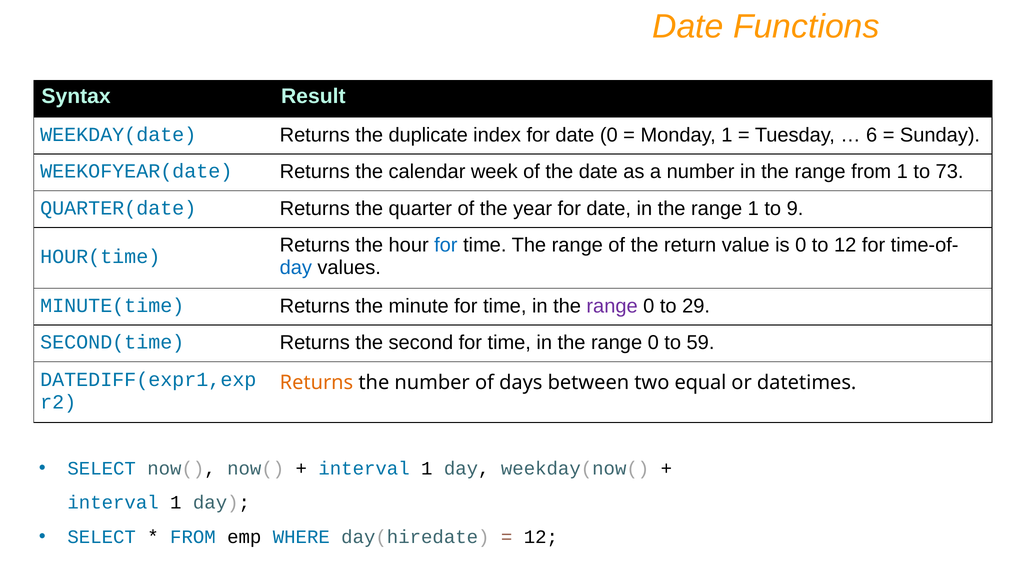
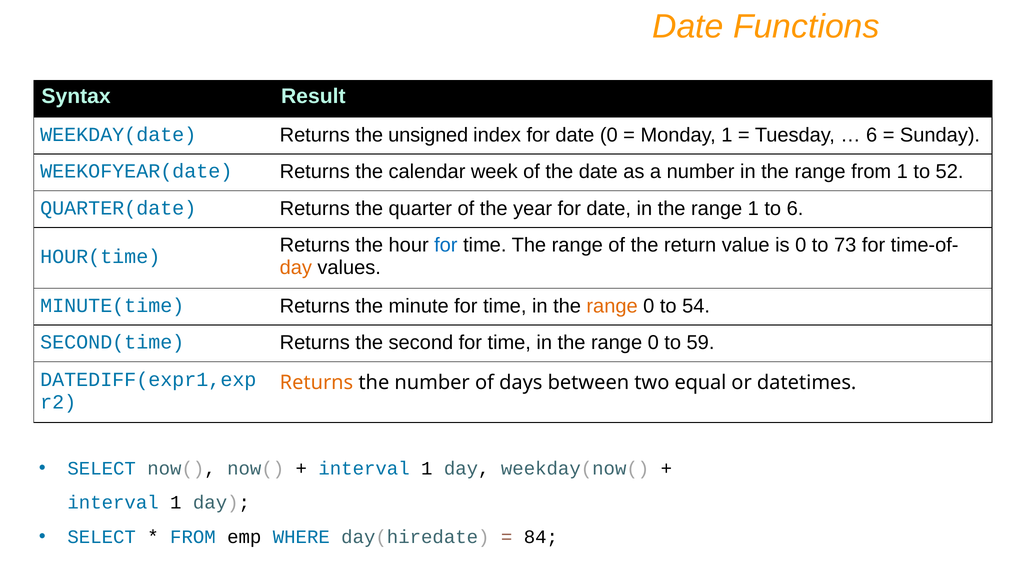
duplicate: duplicate -> unsigned
73: 73 -> 52
to 9: 9 -> 6
to 12: 12 -> 73
day at (296, 268) colour: blue -> orange
range at (612, 306) colour: purple -> orange
29: 29 -> 54
12 at (541, 537): 12 -> 84
